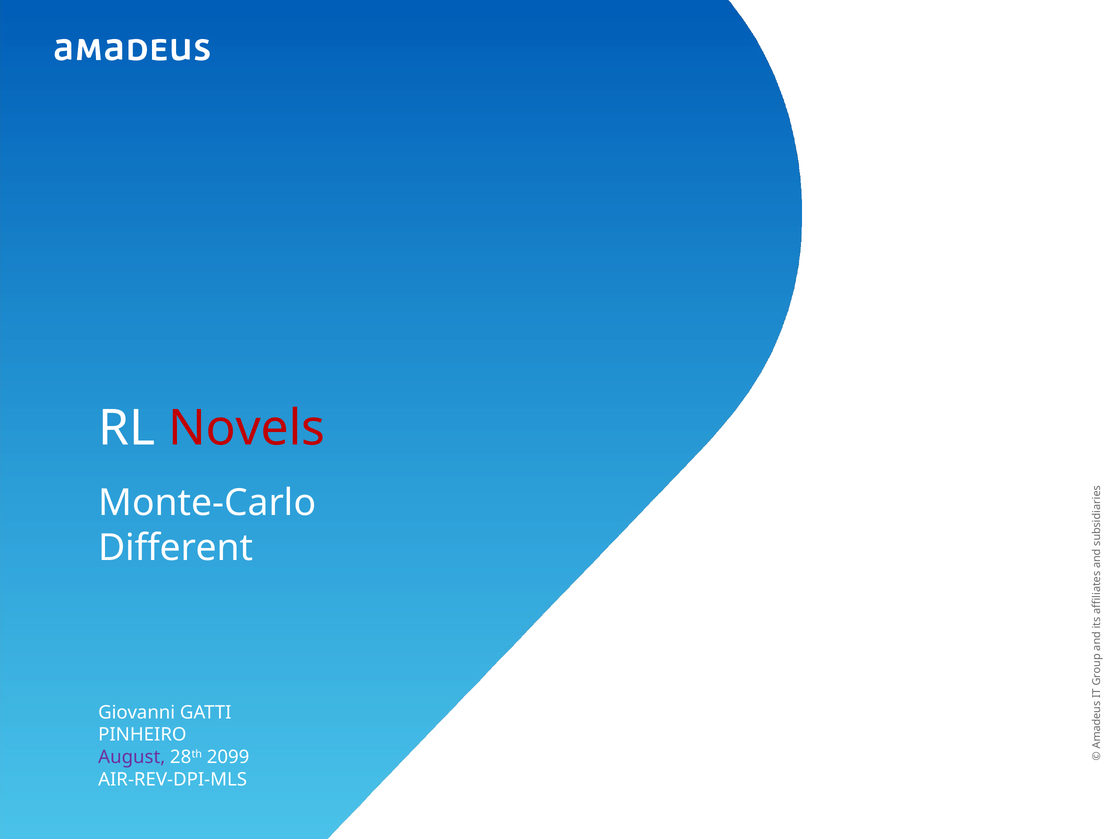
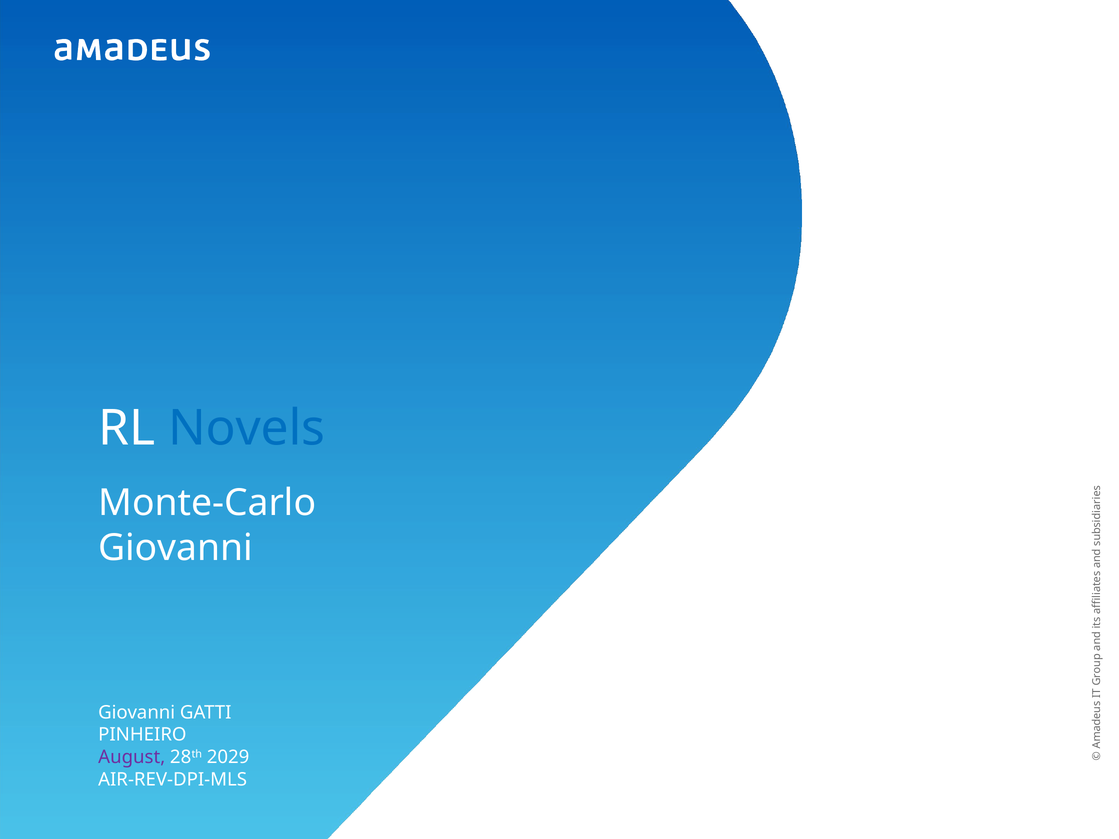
Novels colour: red -> blue
Different at (176, 548): Different -> Giovanni
2099: 2099 -> 2029
